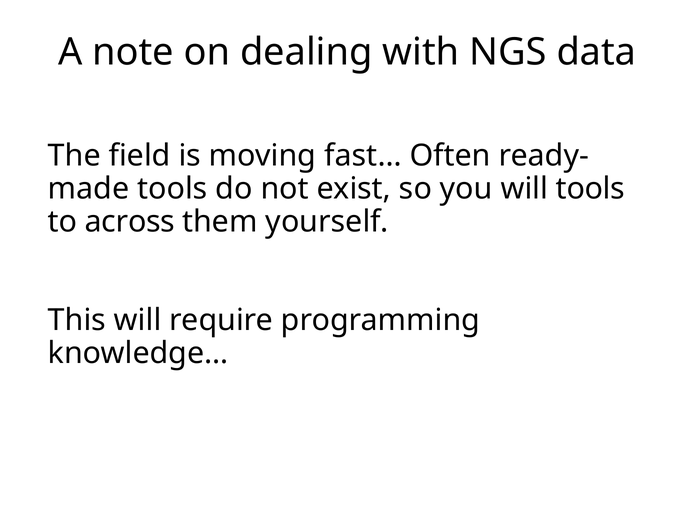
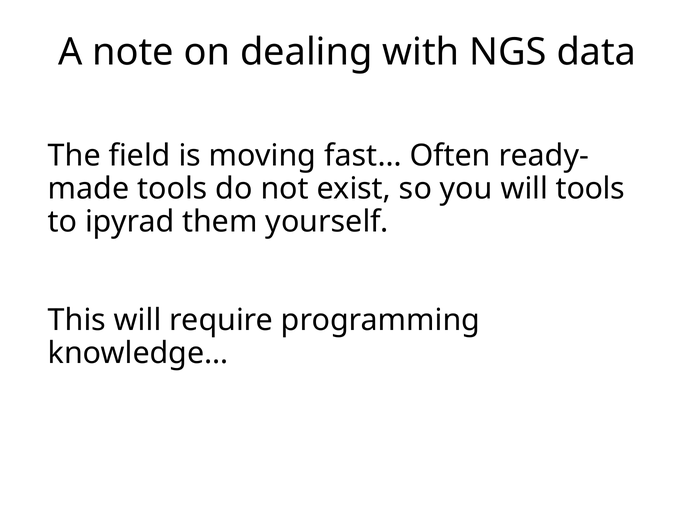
across: across -> ipyrad
